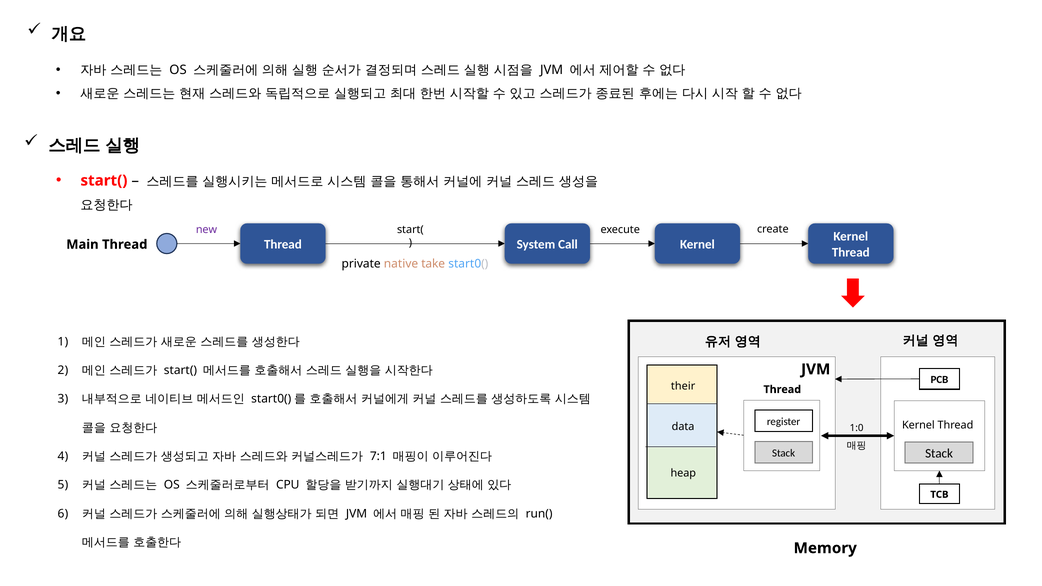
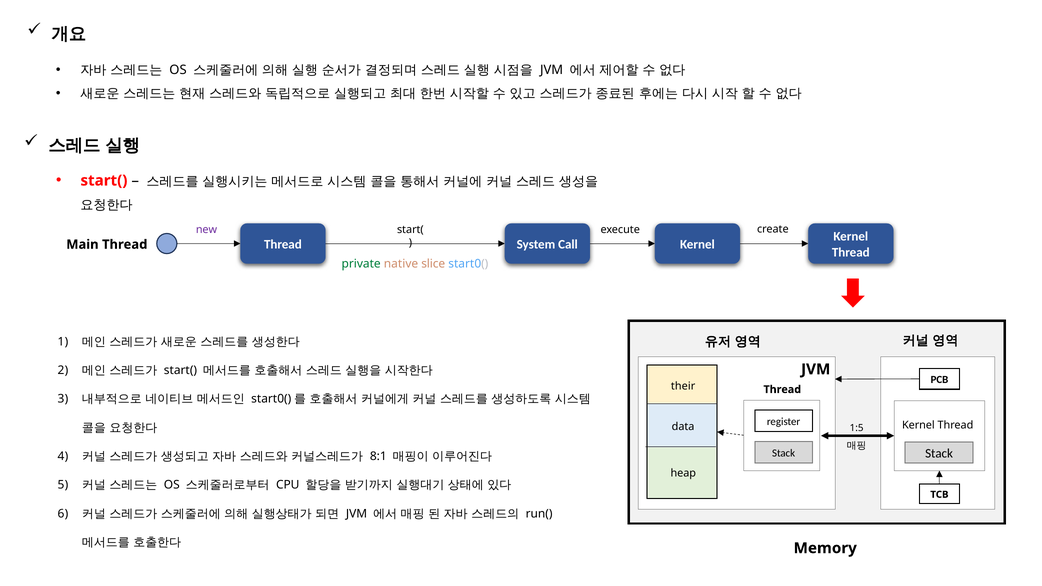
private colour: black -> green
take: take -> slice
1:0: 1:0 -> 1:5
7:1: 7:1 -> 8:1
